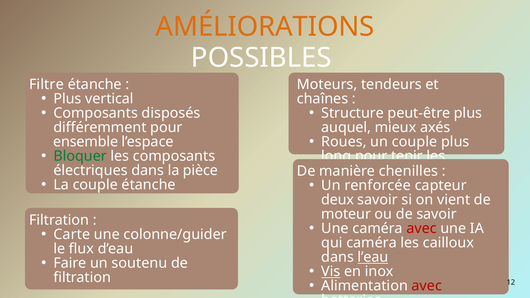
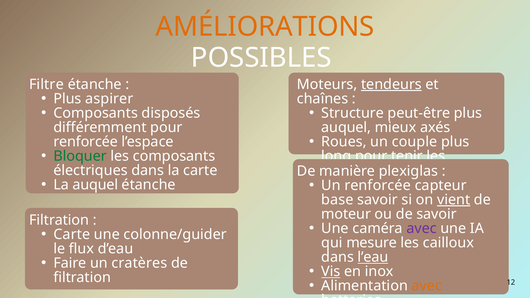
tendeurs underline: none -> present
vertical: vertical -> aspirer
ensemble at (86, 142): ensemble -> renforcée
la pièce: pièce -> carte
chenilles at (408, 171): chenilles -> plexiglas
La couple: couple -> auquel
deux: deux -> base
vient underline: none -> present
avec at (422, 229) colour: red -> purple
qui caméra: caméra -> mesure
soutenu: soutenu -> cratères
avec at (427, 286) colour: red -> orange
